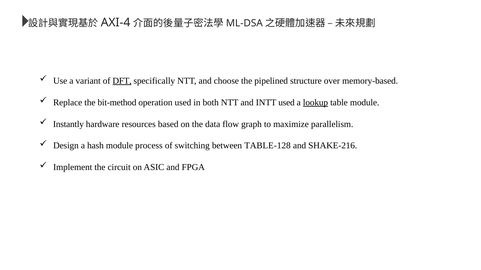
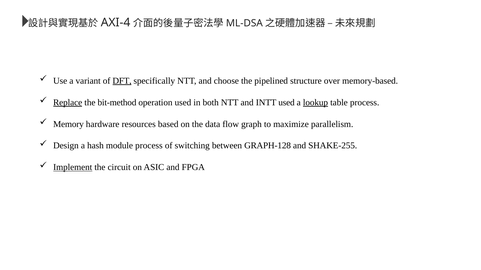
Replace underline: none -> present
table module: module -> process
Instantly: Instantly -> Memory
TABLE-128: TABLE-128 -> GRAPH-128
SHAKE-216: SHAKE-216 -> SHAKE-255
Implement underline: none -> present
